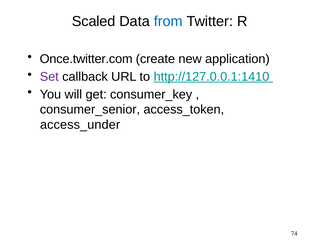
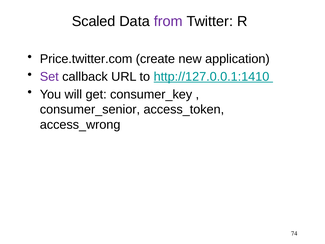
from colour: blue -> purple
Once.twitter.com: Once.twitter.com -> Price.twitter.com
access_under: access_under -> access_wrong
